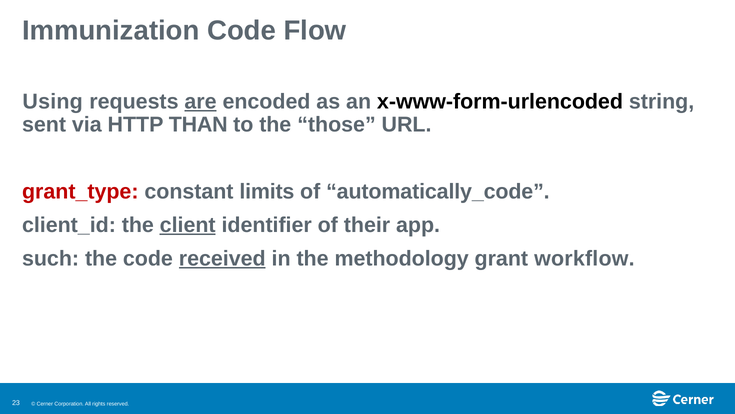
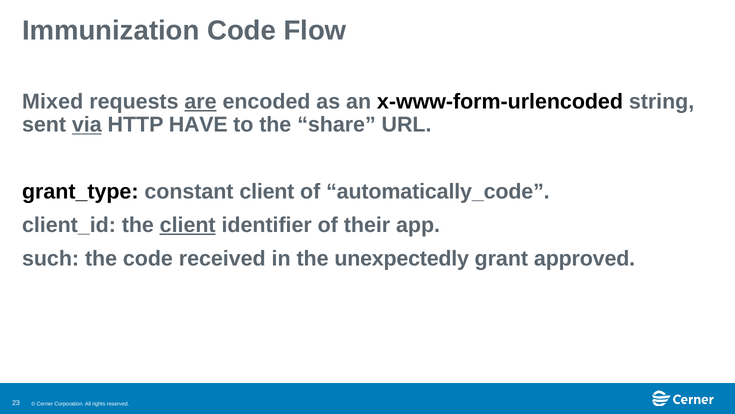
Using: Using -> Mixed
via underline: none -> present
THAN: THAN -> HAVE
those: those -> share
grant_type colour: red -> black
constant limits: limits -> client
received underline: present -> none
methodology: methodology -> unexpectedly
workflow: workflow -> approved
